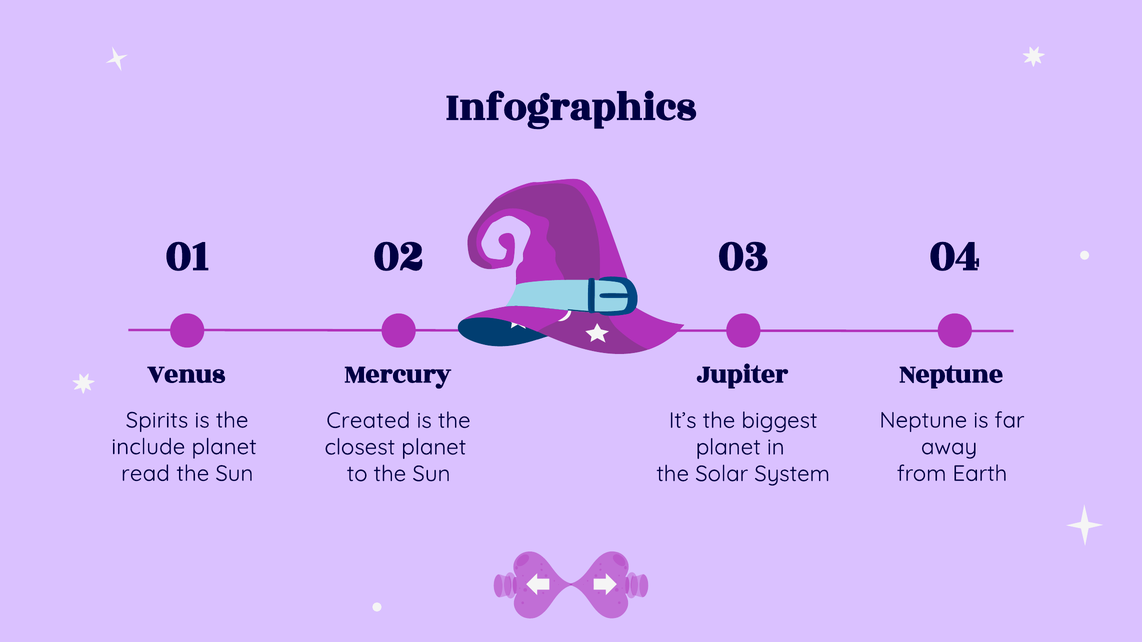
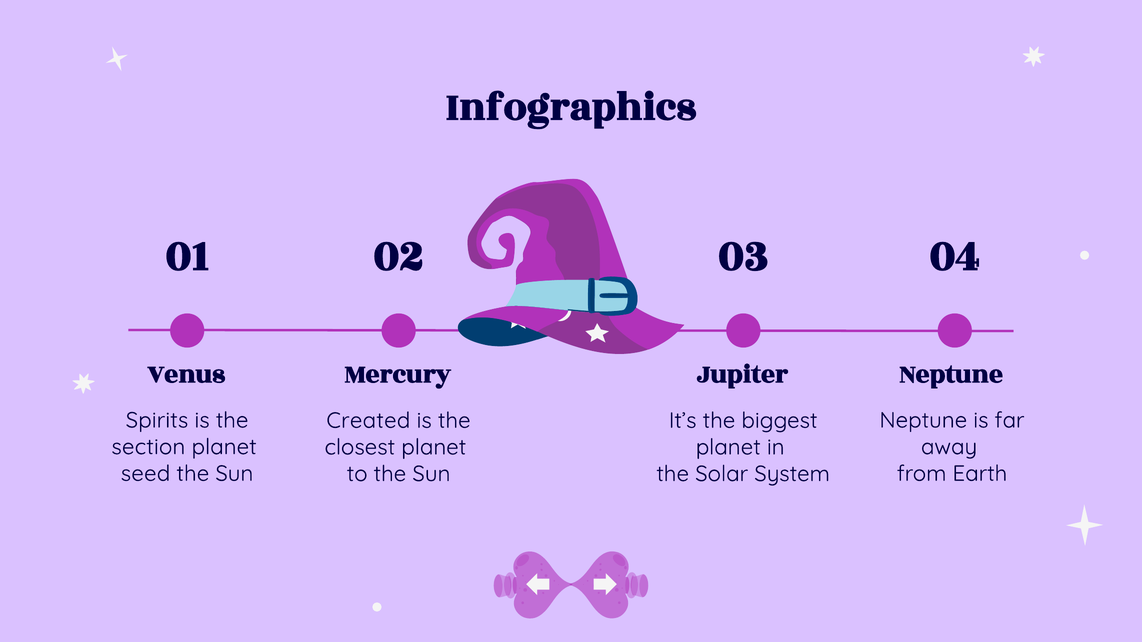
include: include -> section
read: read -> seed
